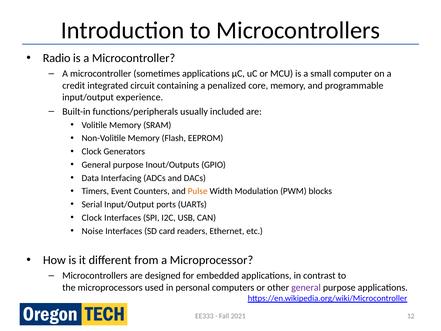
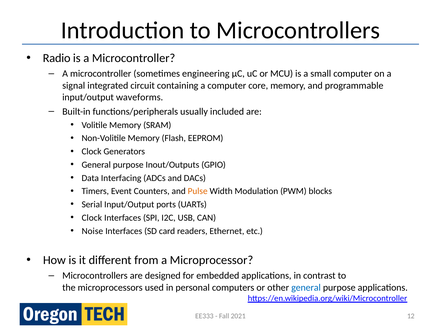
sometimes applications: applications -> engineering
credit: credit -> signal
a penalized: penalized -> computer
experience: experience -> waveforms
general at (306, 287) colour: purple -> blue
